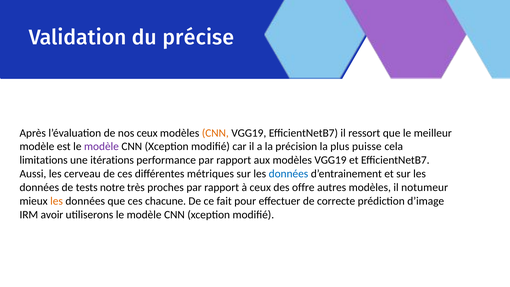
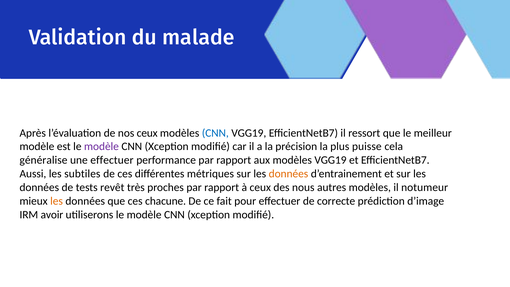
précise: précise -> malade
CNN at (215, 133) colour: orange -> blue
limitations: limitations -> généralise
une itérations: itérations -> effectuer
cerveau: cerveau -> subtiles
données at (288, 174) colour: blue -> orange
notre: notre -> revêt
offre: offre -> nous
